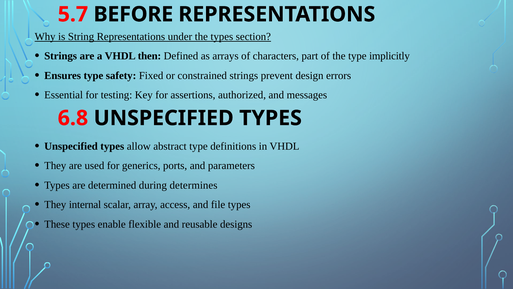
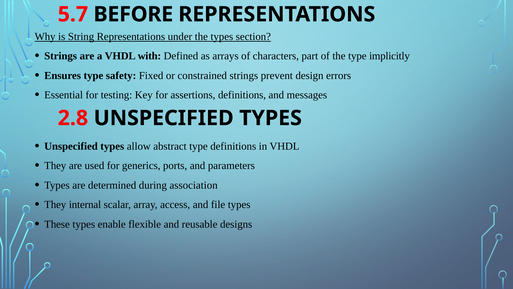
then: then -> with
assertions authorized: authorized -> definitions
6.8: 6.8 -> 2.8
determines: determines -> association
